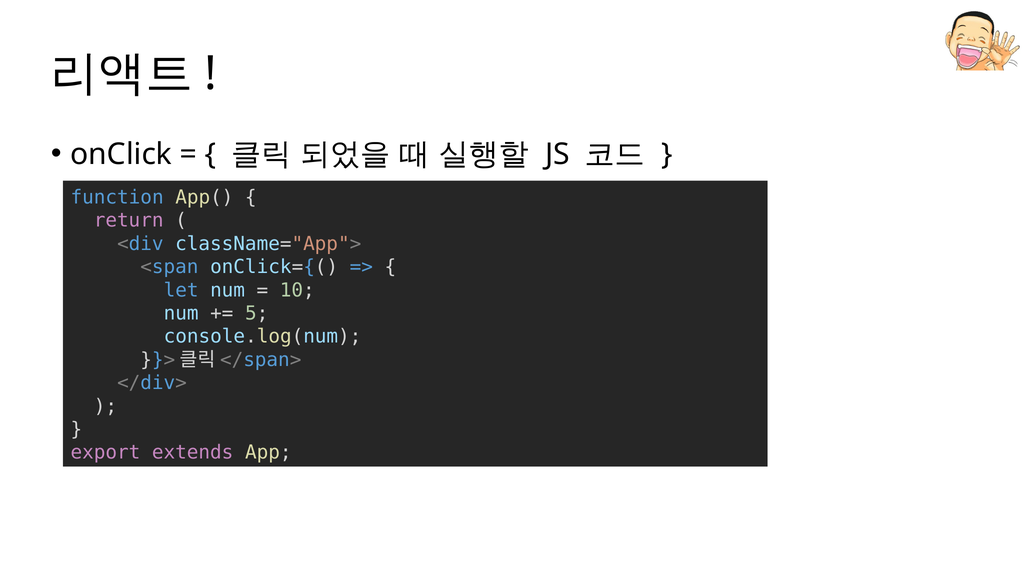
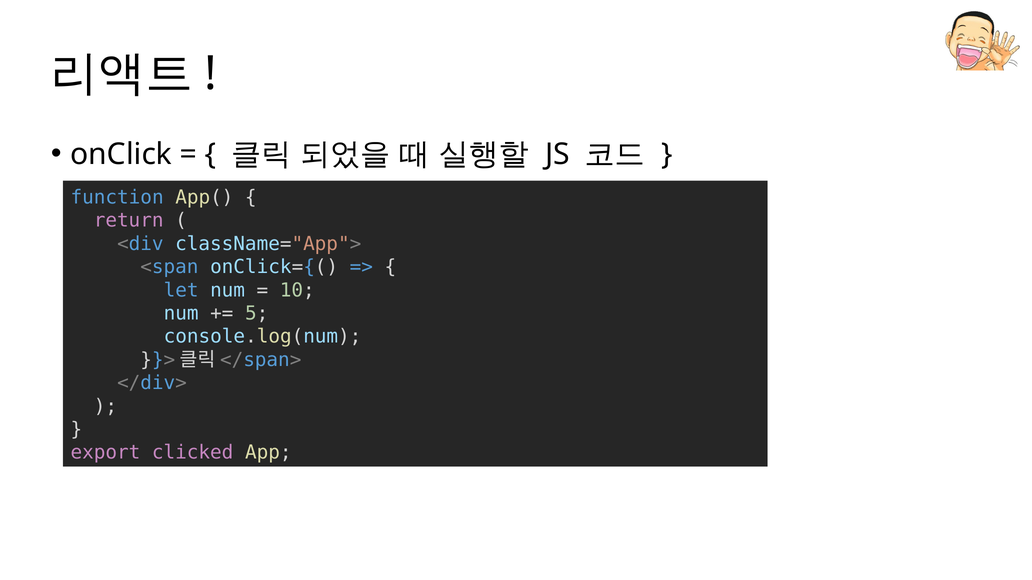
extends: extends -> clicked
